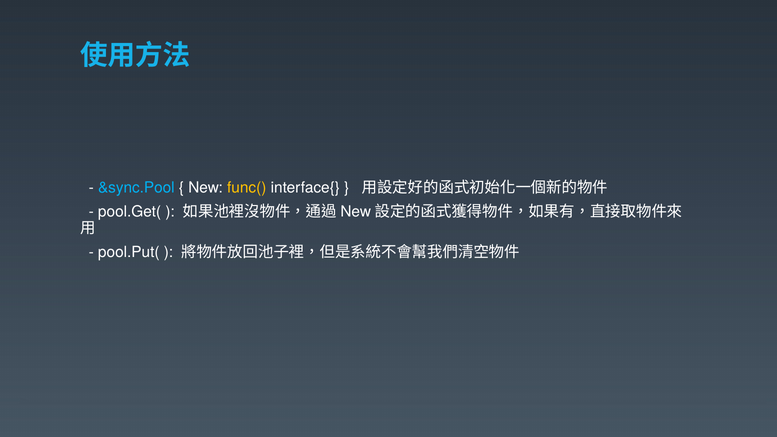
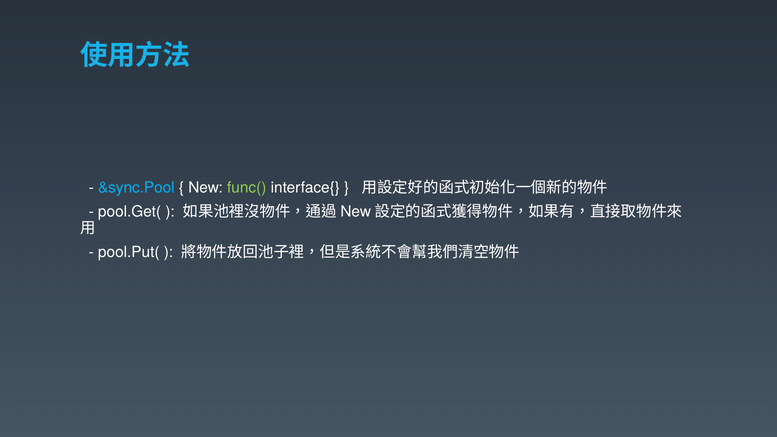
func( colour: yellow -> light green
